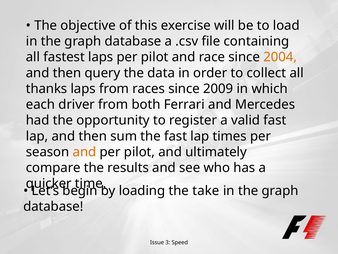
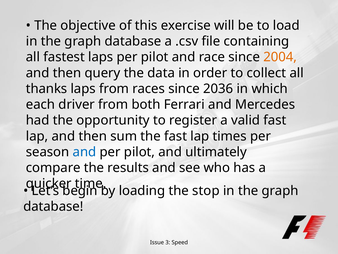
2009: 2009 -> 2036
and at (84, 152) colour: orange -> blue
take: take -> stop
